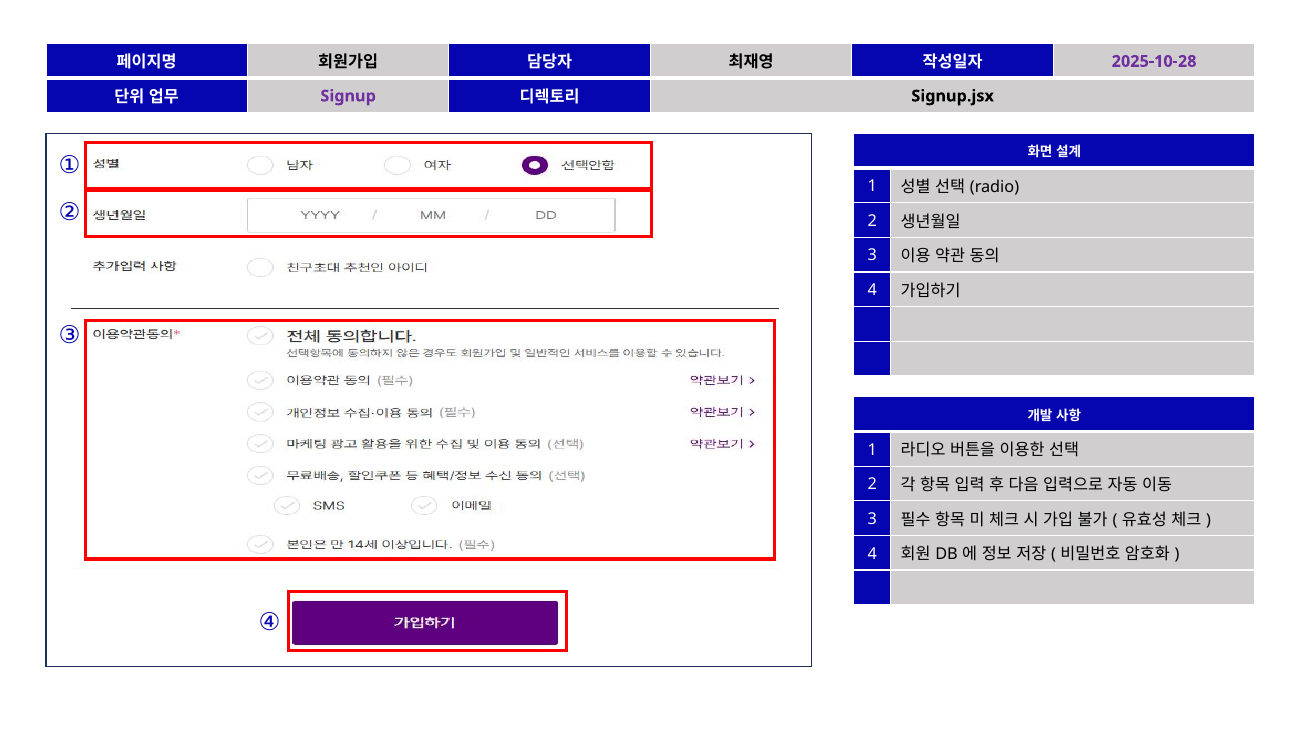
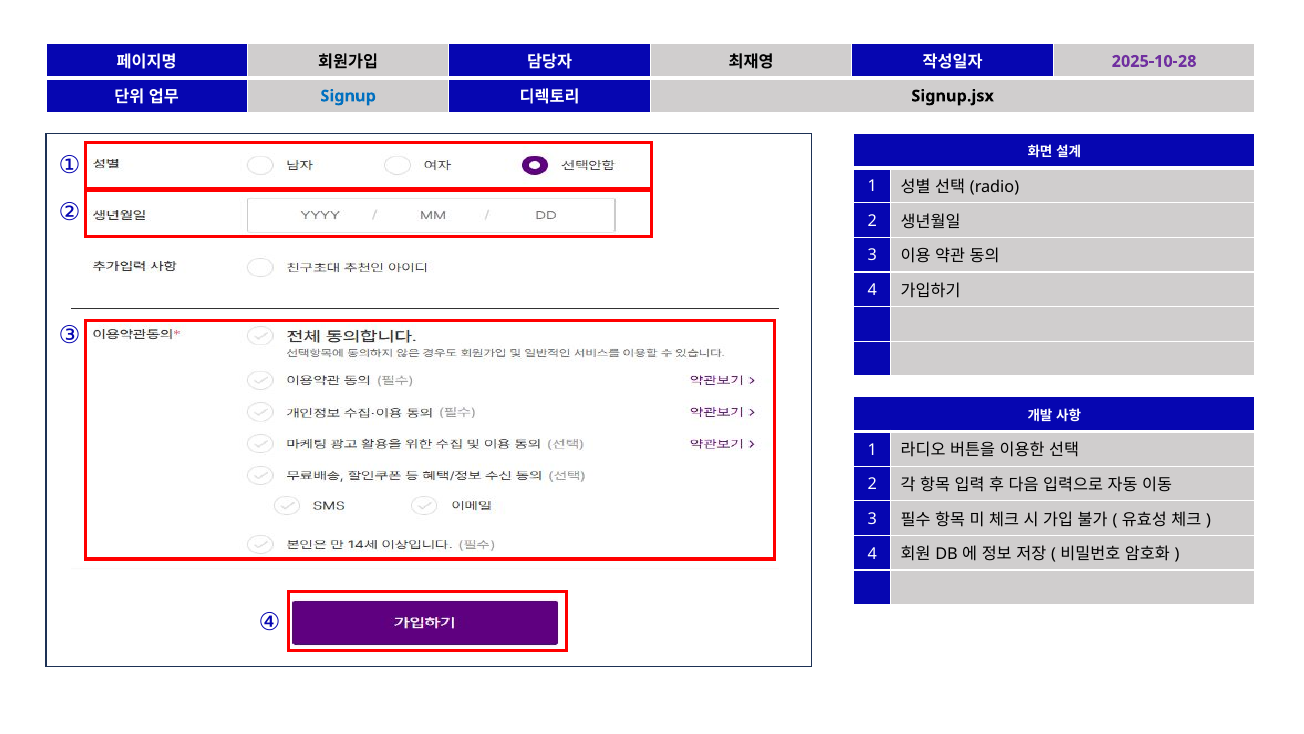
Signup colour: purple -> blue
